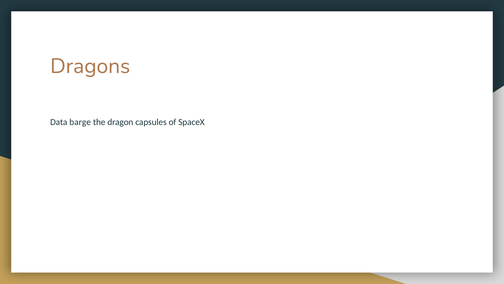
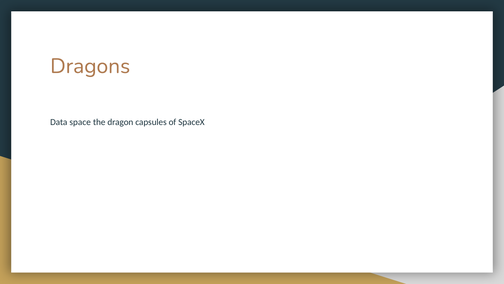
barge: barge -> space
